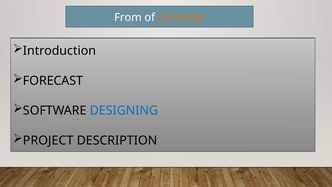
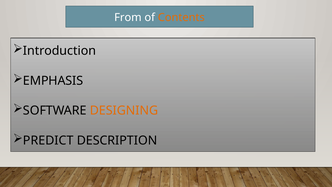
FORECAST: FORECAST -> EMPHASIS
DESIGNING colour: blue -> orange
PROJECT: PROJECT -> PREDICT
